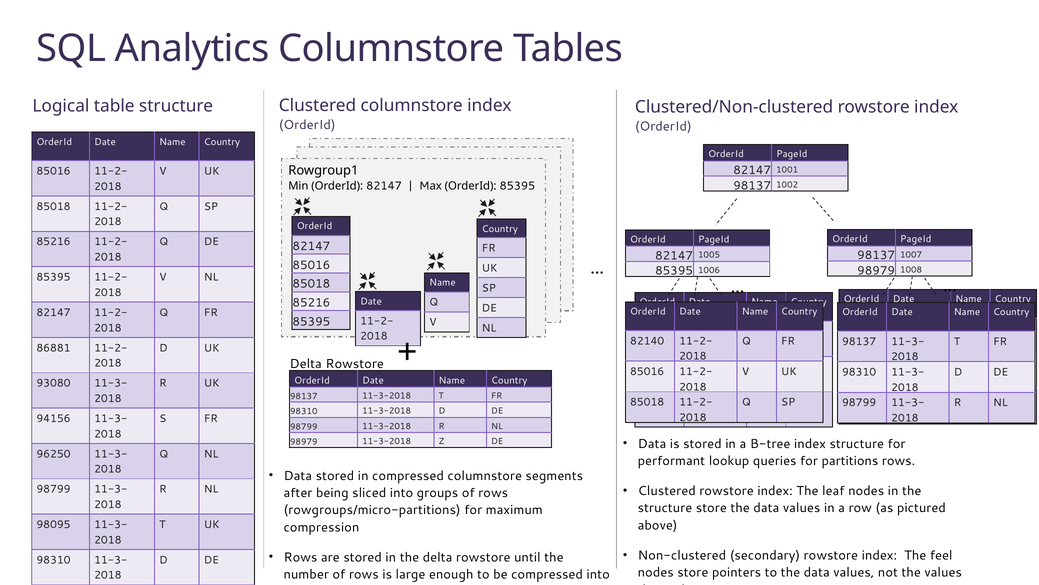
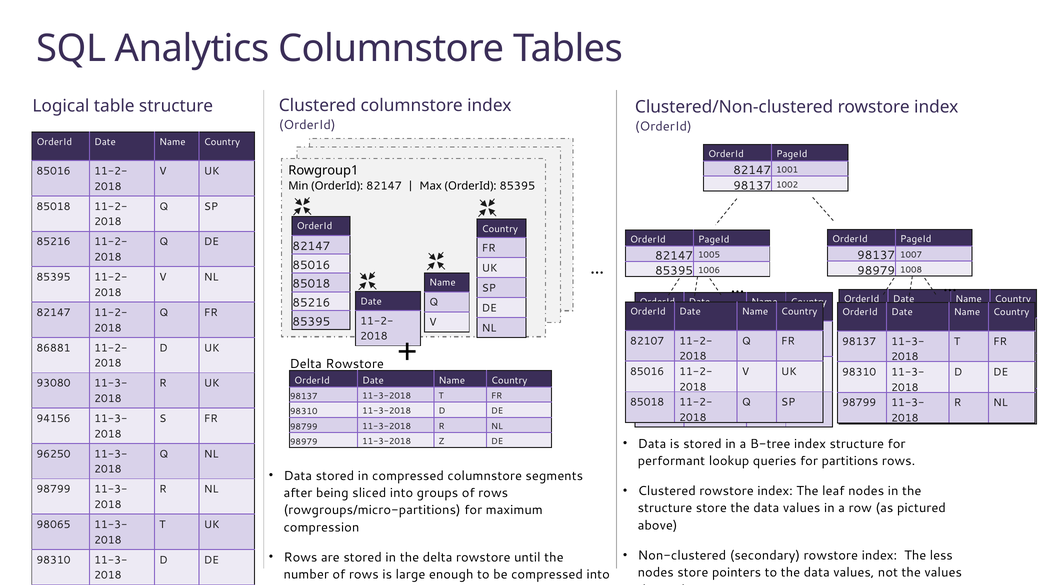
82140: 82140 -> 82107
98095: 98095 -> 98065
feel: feel -> less
